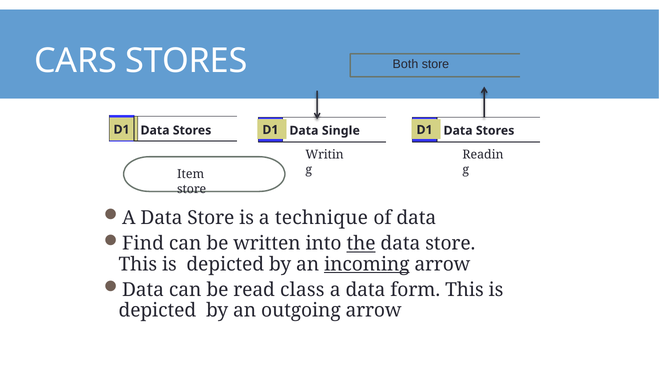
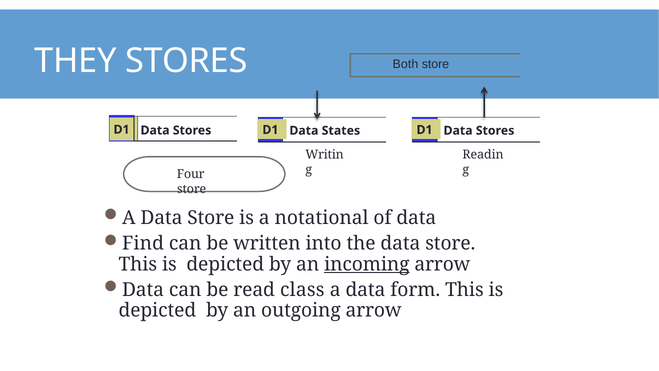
CARS: CARS -> THEY
Single: Single -> States
Item: Item -> Four
technique: technique -> notational
the underline: present -> none
